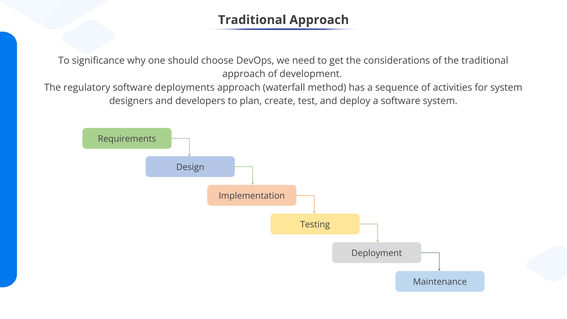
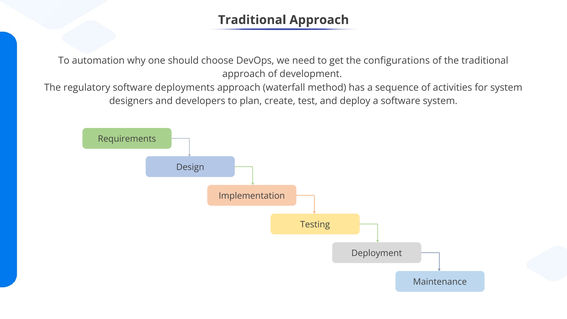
significance: significance -> automation
considerations: considerations -> configurations
